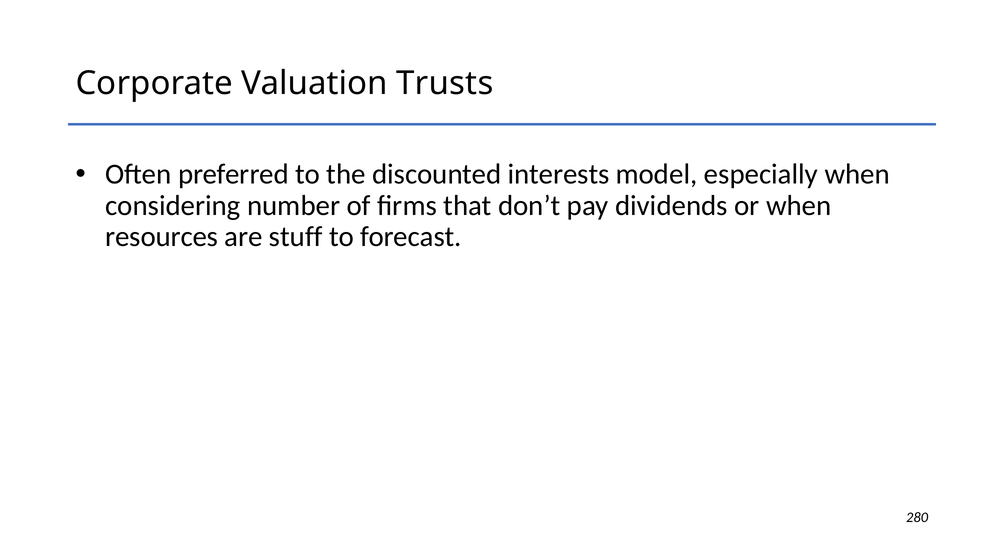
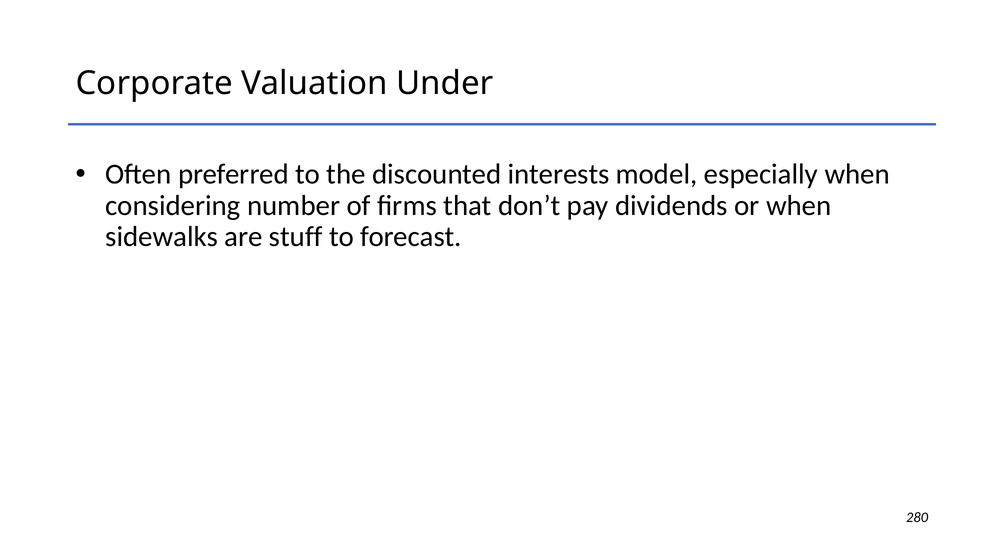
Trusts: Trusts -> Under
resources: resources -> sidewalks
